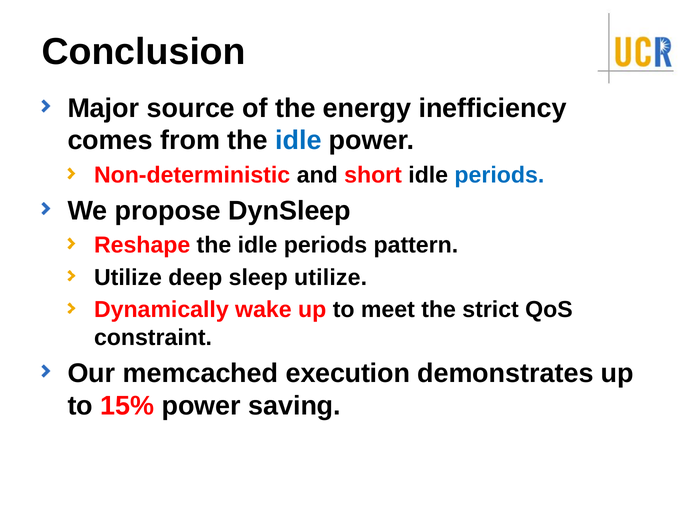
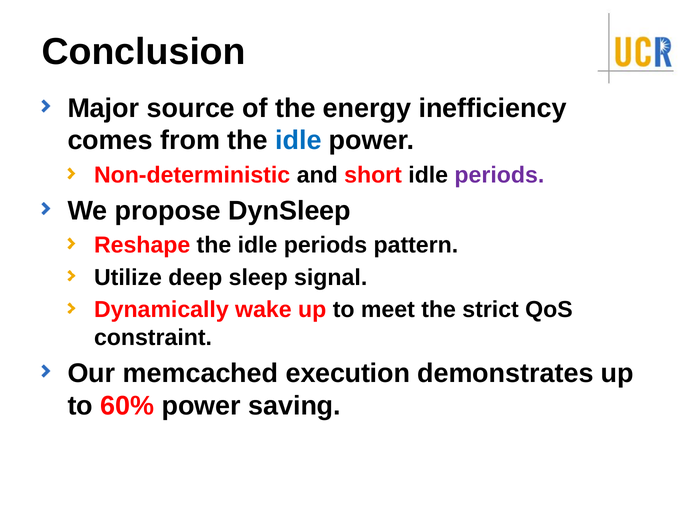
periods at (499, 175) colour: blue -> purple
sleep utilize: utilize -> signal
15%: 15% -> 60%
